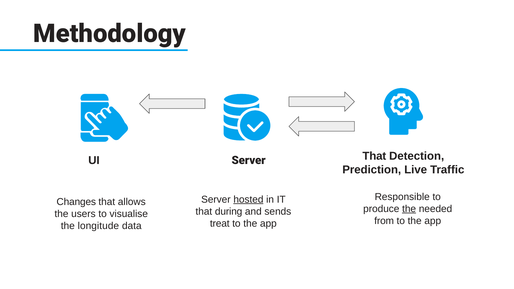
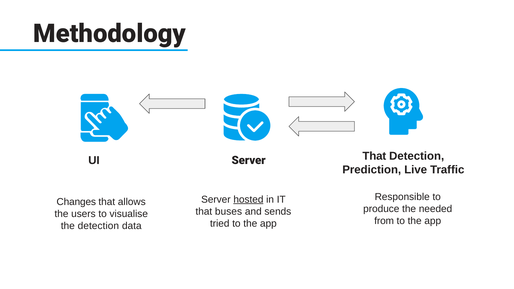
the at (409, 209) underline: present -> none
during: during -> buses
treat: treat -> tried
the longitude: longitude -> detection
